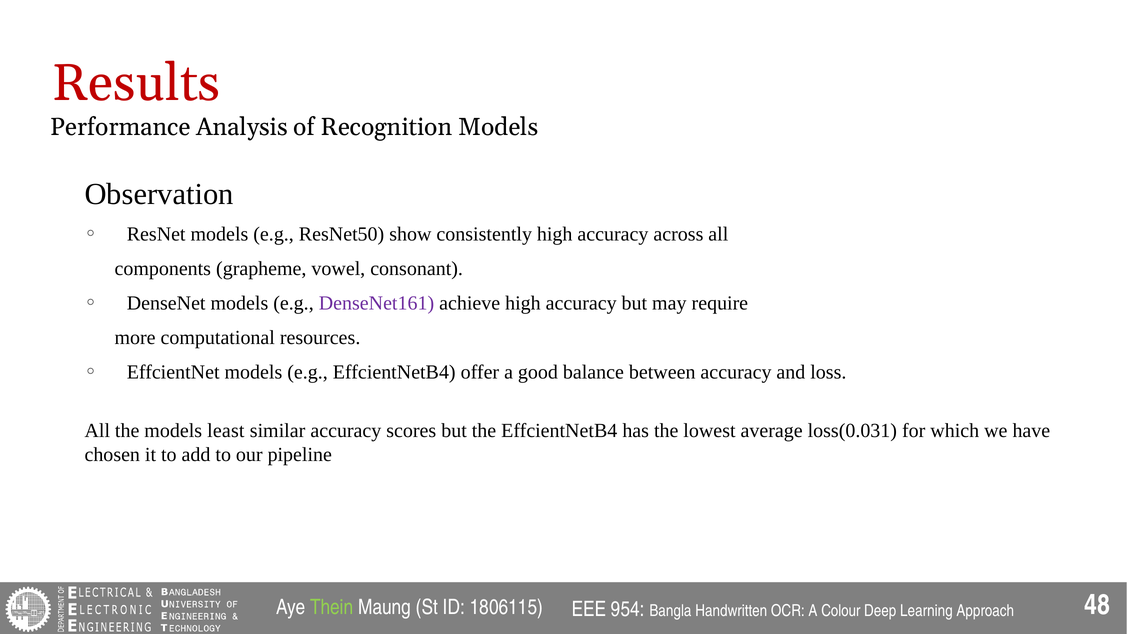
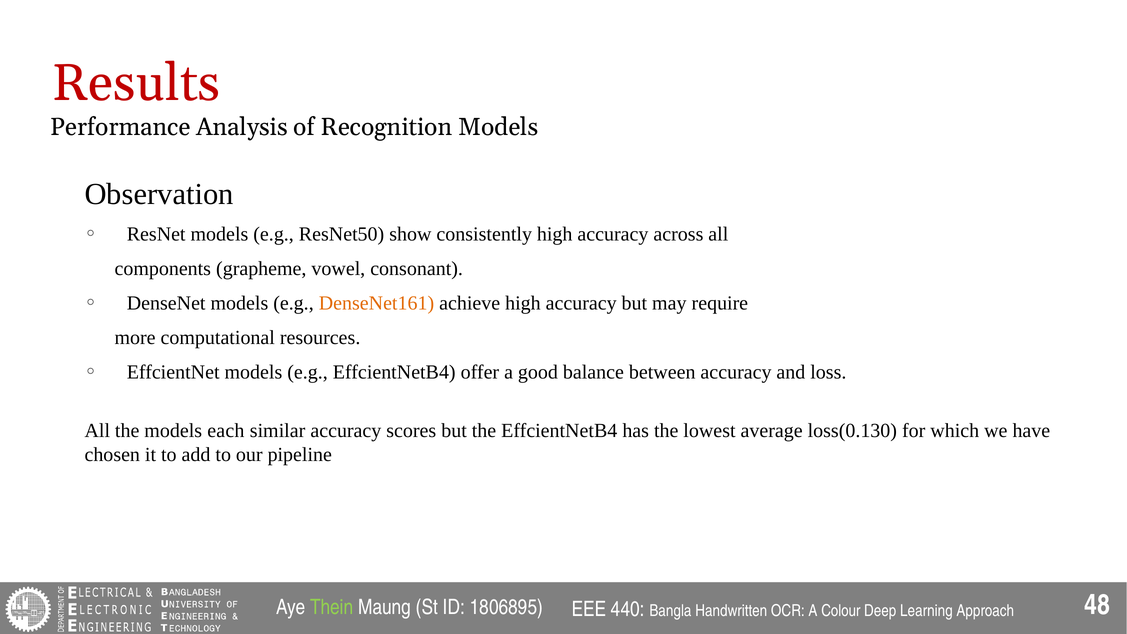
DenseNet161 colour: purple -> orange
least: least -> each
loss(0.031: loss(0.031 -> loss(0.130
1806115: 1806115 -> 1806895
954: 954 -> 440
